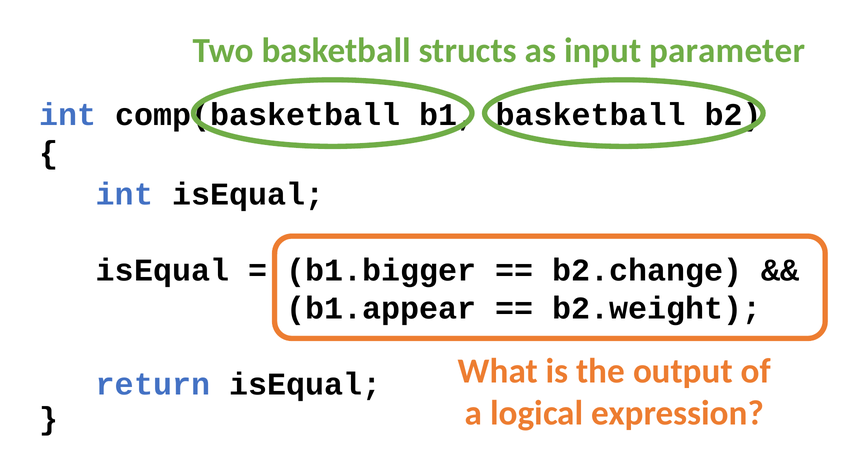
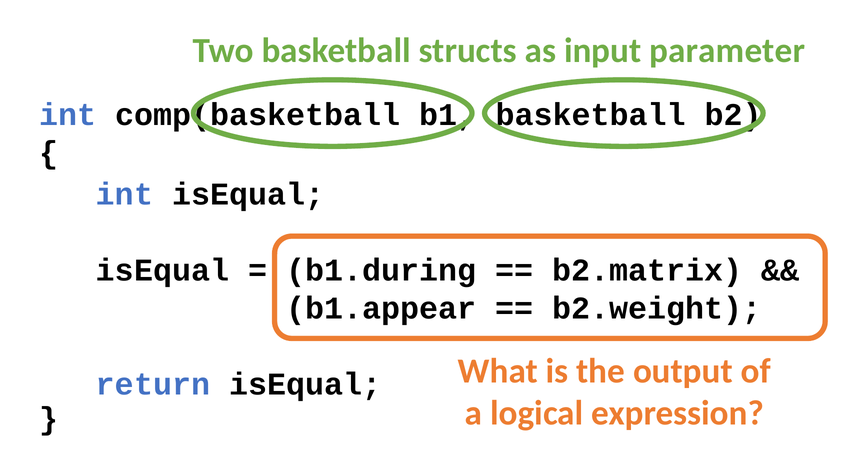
b1.bigger: b1.bigger -> b1.during
b2.change: b2.change -> b2.matrix
